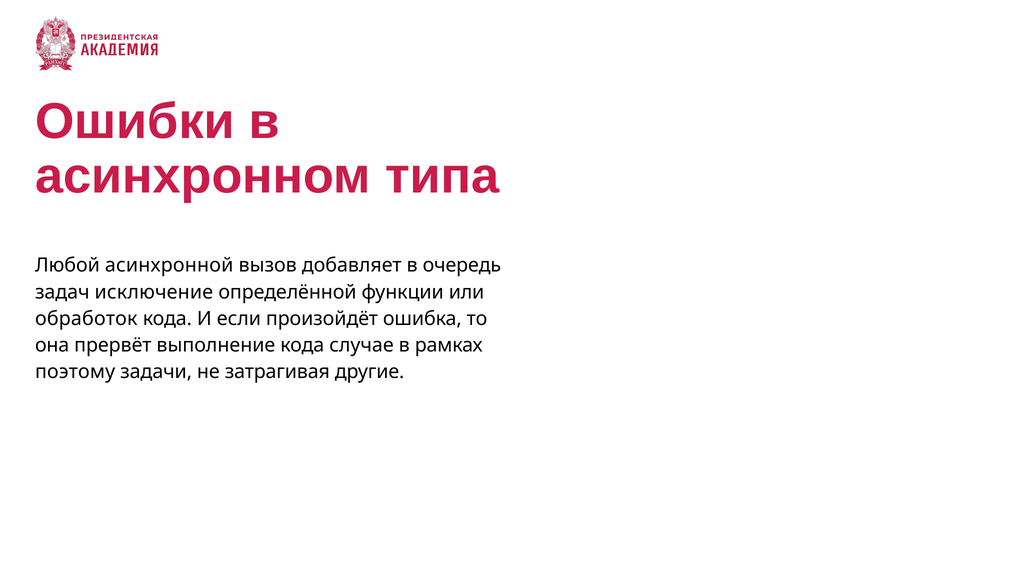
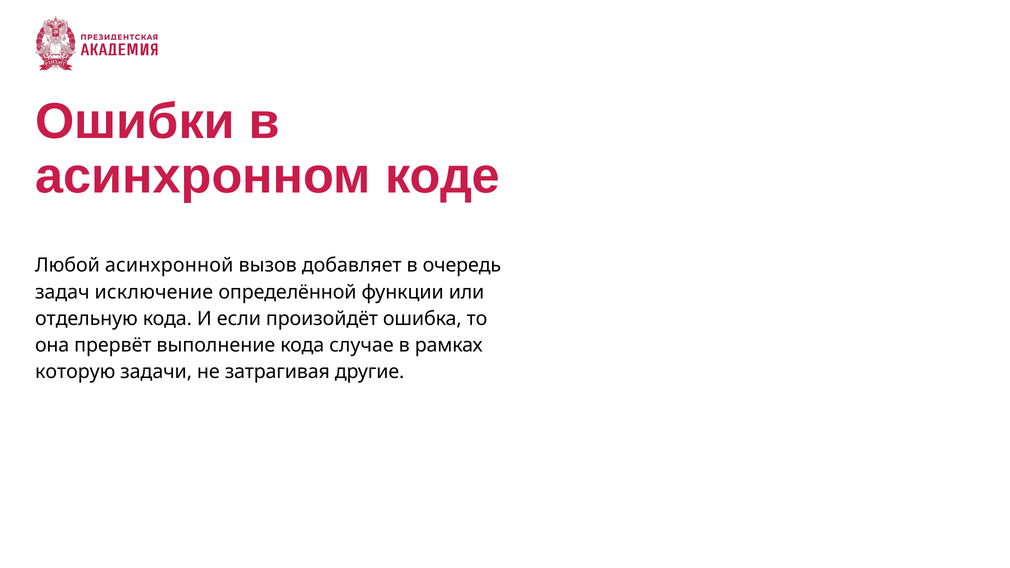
типа: типа -> коде
обработок: обработок -> отдельную
поэтому: поэтому -> которую
